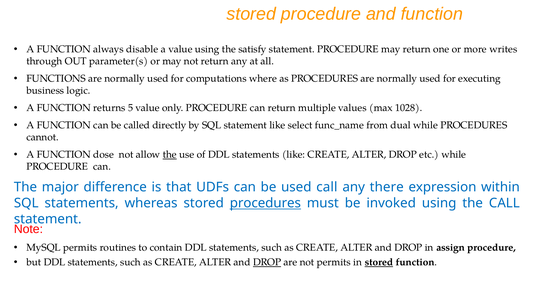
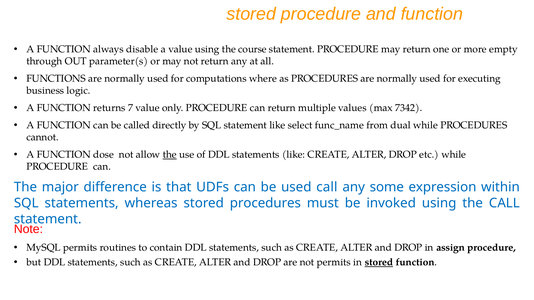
satisfy: satisfy -> course
writes: writes -> empty
5: 5 -> 7
1028: 1028 -> 7342
there: there -> some
procedures at (265, 203) underline: present -> none
DROP at (267, 263) underline: present -> none
